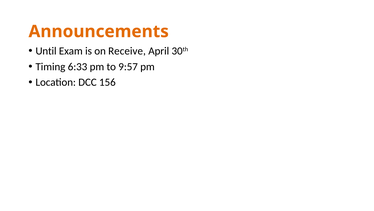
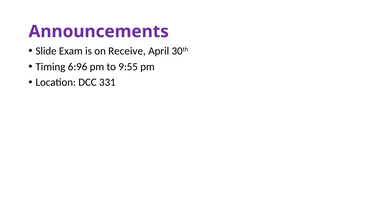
Announcements colour: orange -> purple
Until: Until -> Slide
6:33: 6:33 -> 6:96
9:57: 9:57 -> 9:55
156: 156 -> 331
